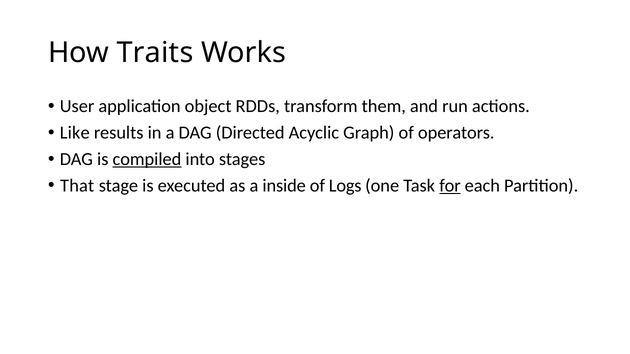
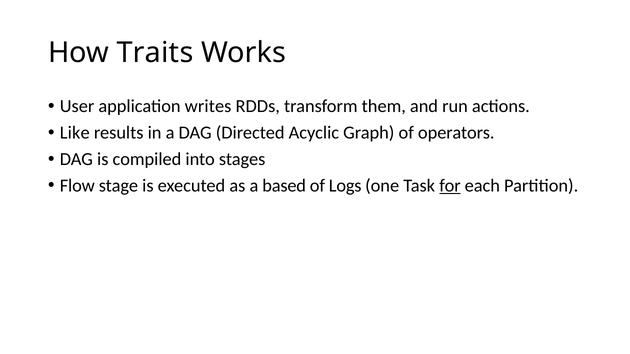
object: object -> writes
compiled underline: present -> none
That: That -> Flow
inside: inside -> based
